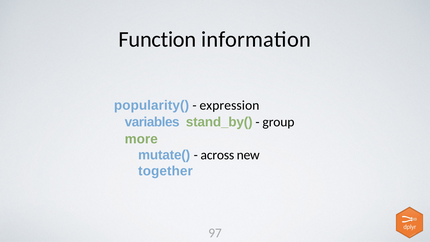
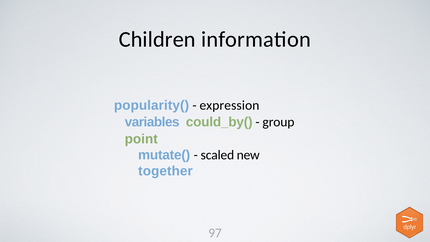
Function: Function -> Children
stand_by(: stand_by( -> could_by(
more: more -> point
across: across -> scaled
